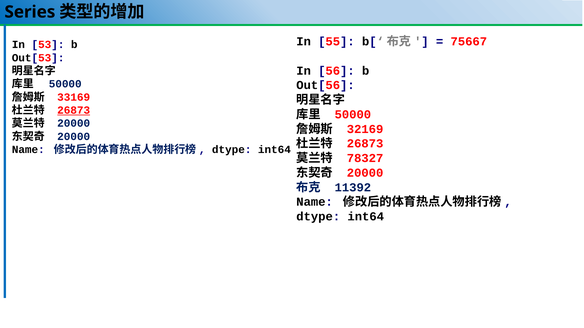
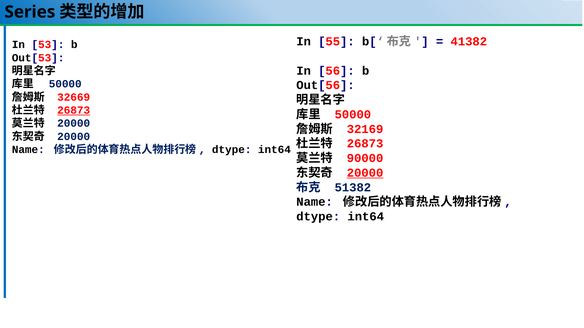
75667: 75667 -> 41382
33169: 33169 -> 32669
78327: 78327 -> 90000
20000 at (365, 173) underline: none -> present
11392: 11392 -> 51382
